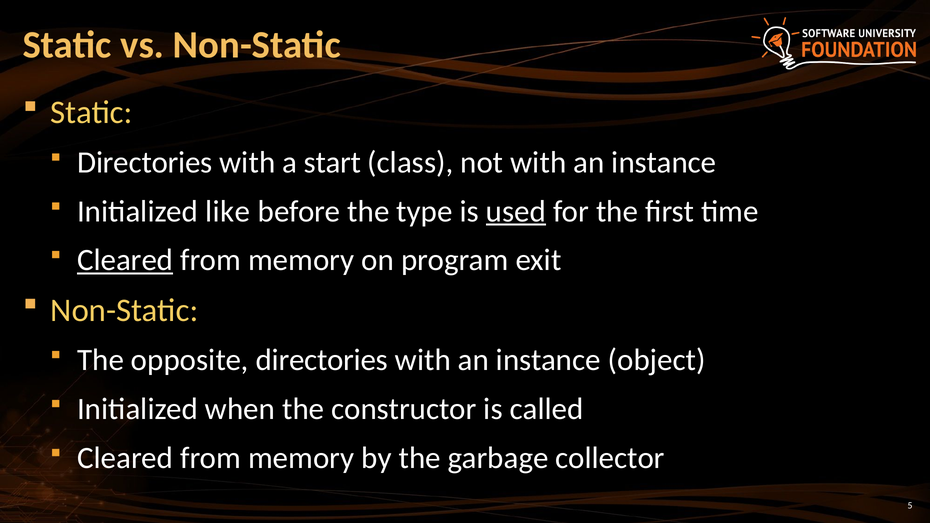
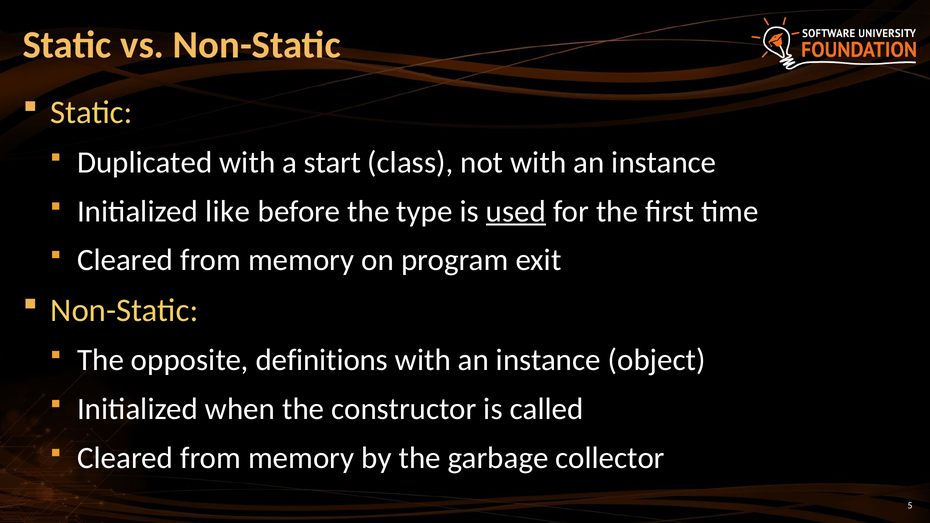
Directories at (145, 163): Directories -> Duplicated
Cleared at (125, 260) underline: present -> none
opposite directories: directories -> definitions
